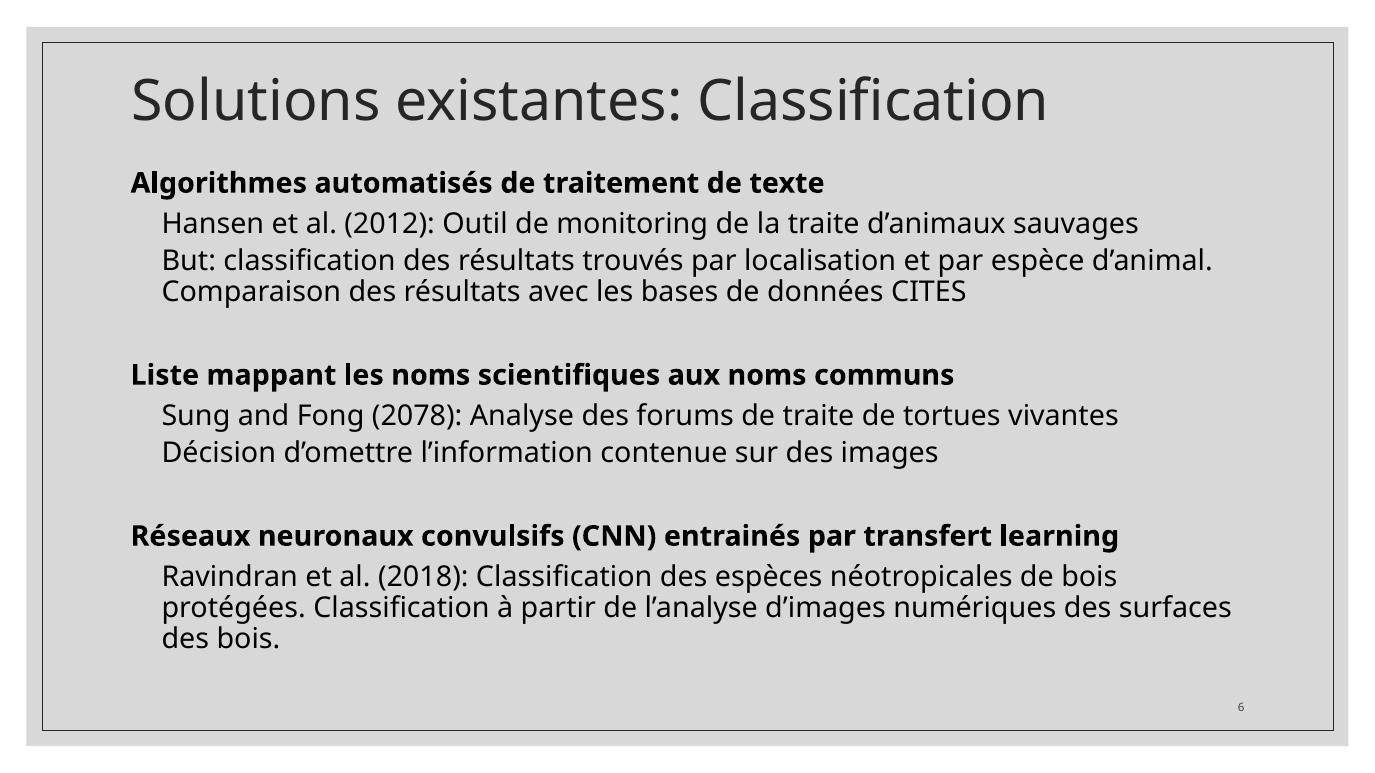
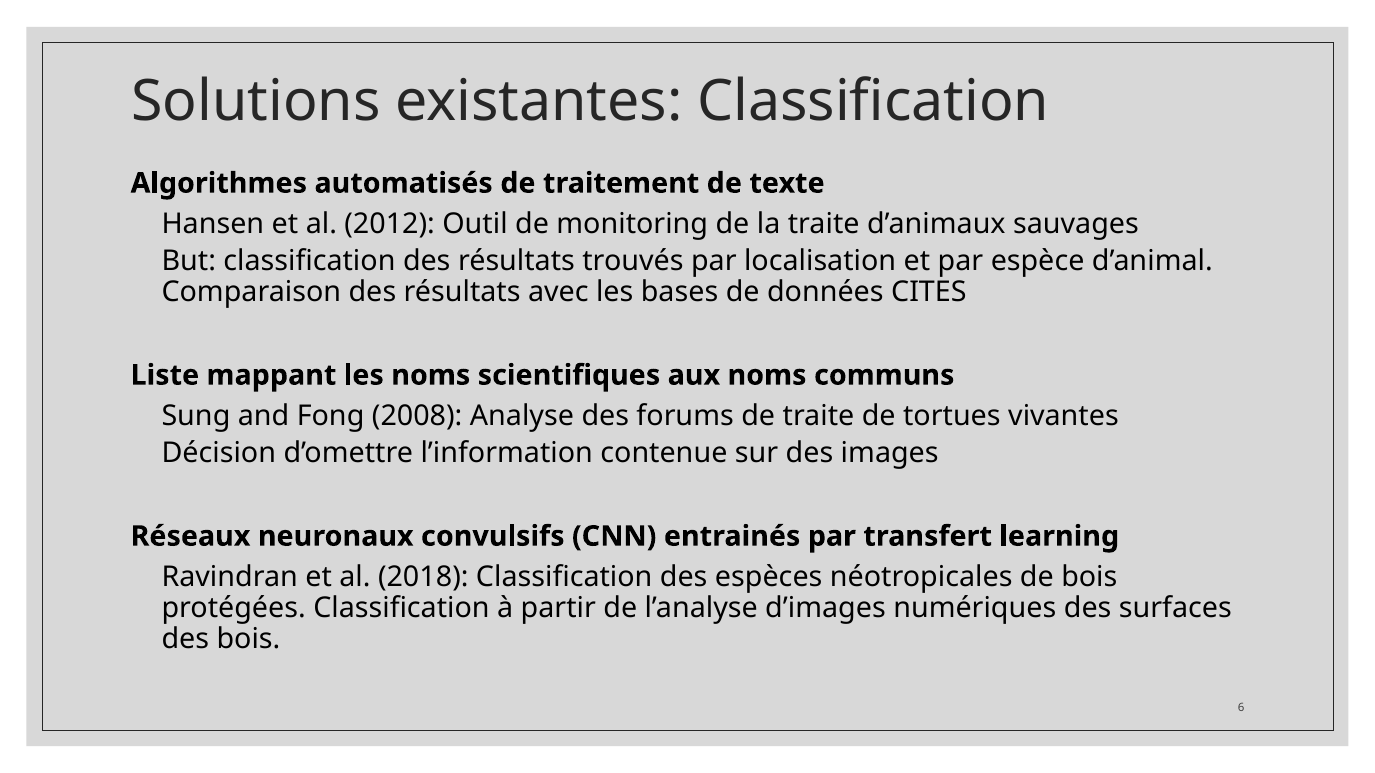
2078: 2078 -> 2008
